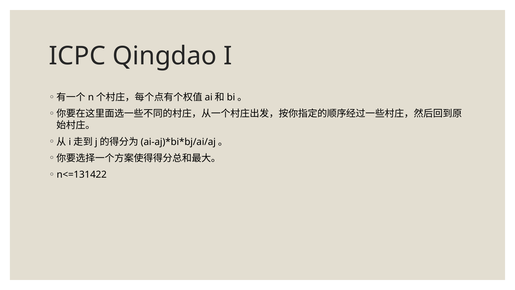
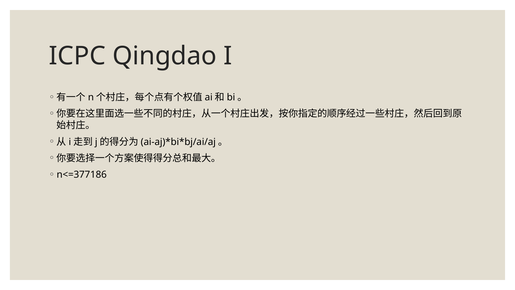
n<=131422: n<=131422 -> n<=377186
